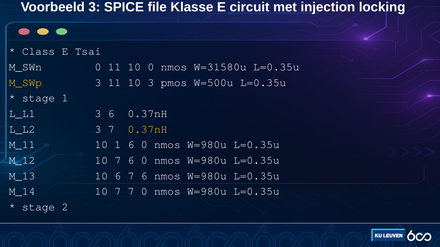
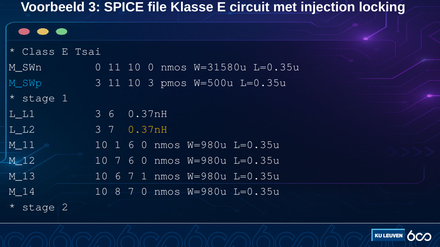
M_SWp colour: yellow -> light blue
6 7 6: 6 -> 1
M_14 10 7: 7 -> 8
